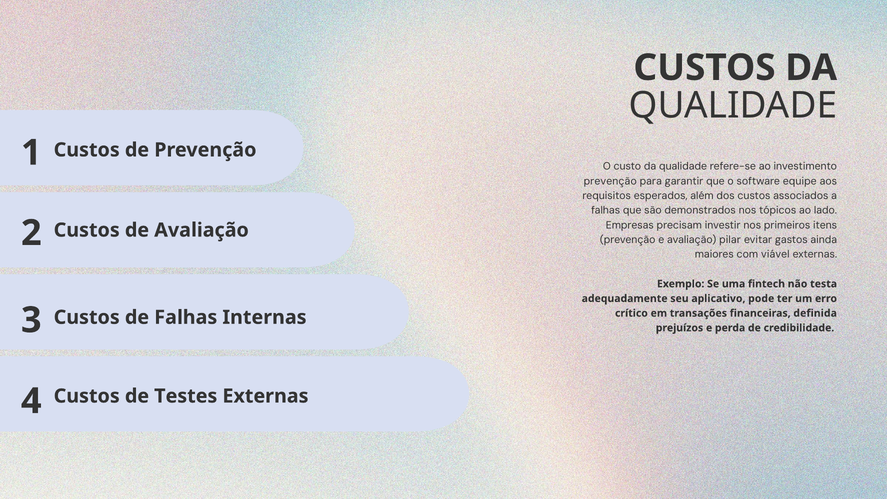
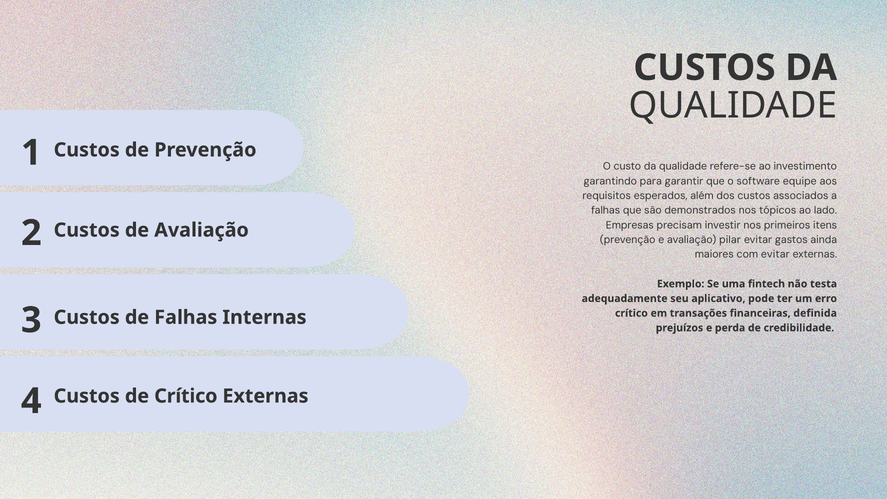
prevenção at (610, 181): prevenção -> garantindo
com viável: viável -> evitar
de Testes: Testes -> Crítico
